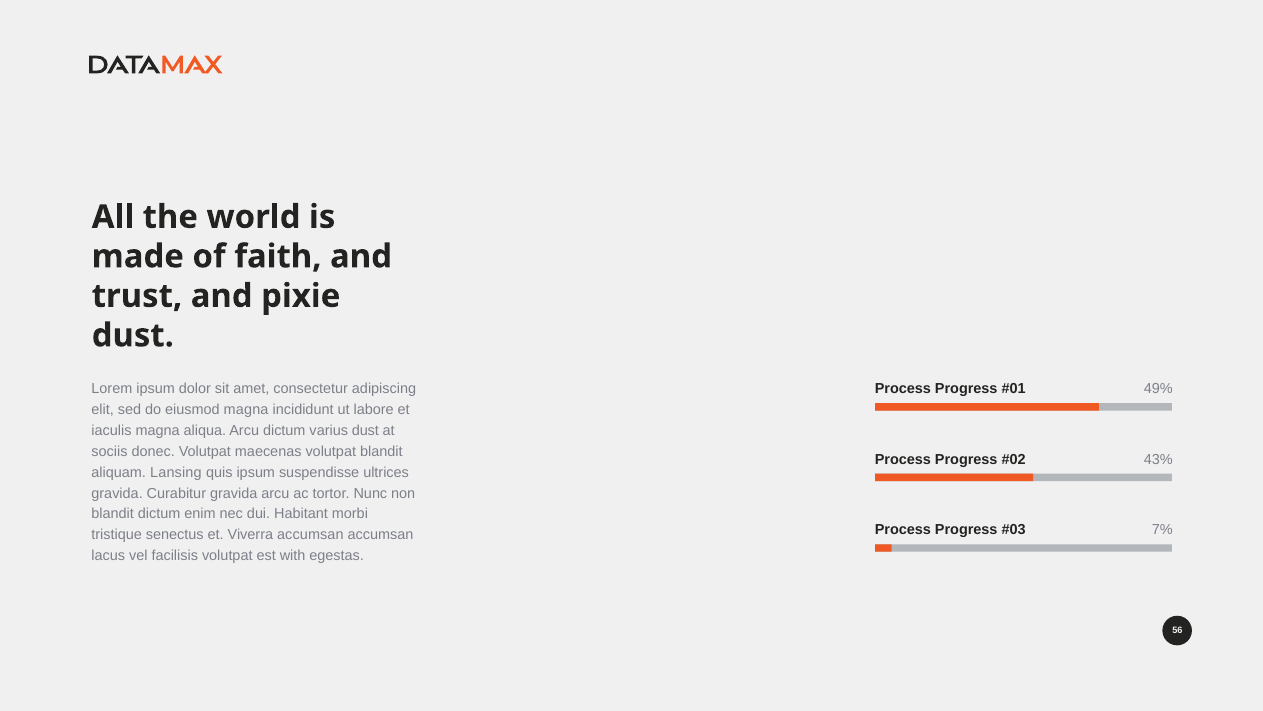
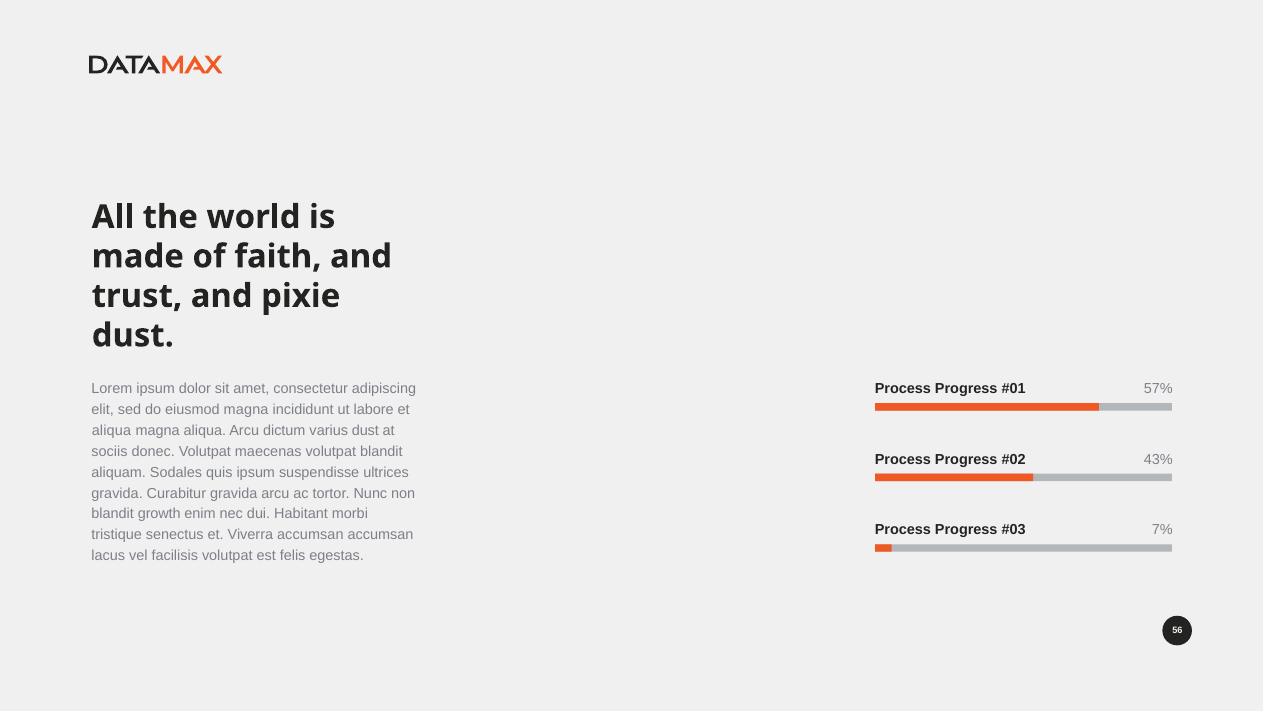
49%: 49% -> 57%
iaculis at (111, 430): iaculis -> aliqua
Lansing: Lansing -> Sodales
blandit dictum: dictum -> growth
with: with -> felis
